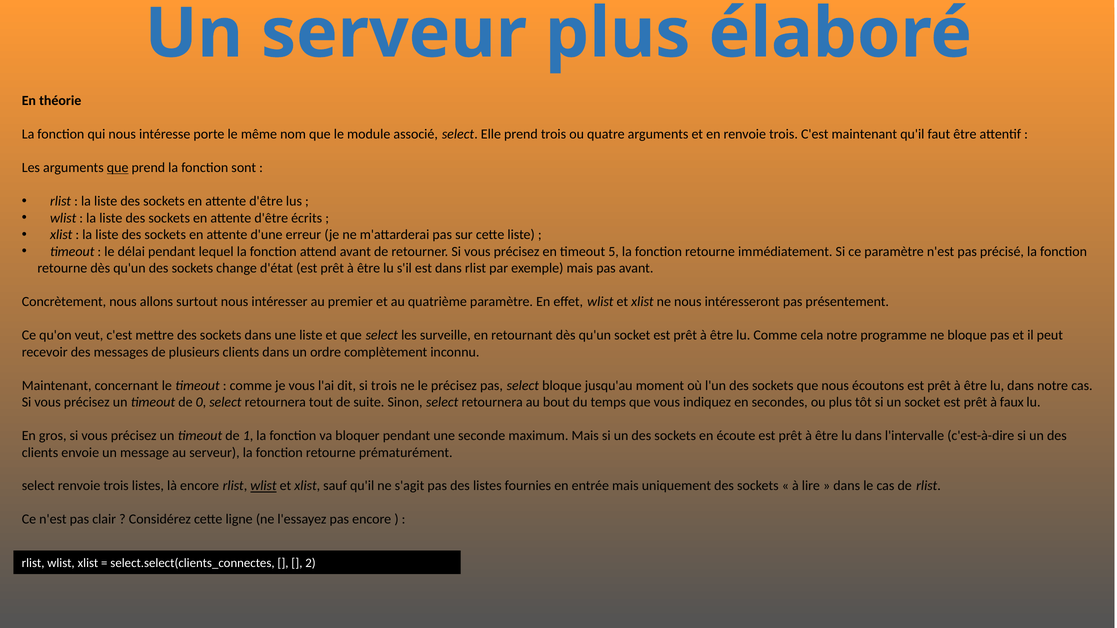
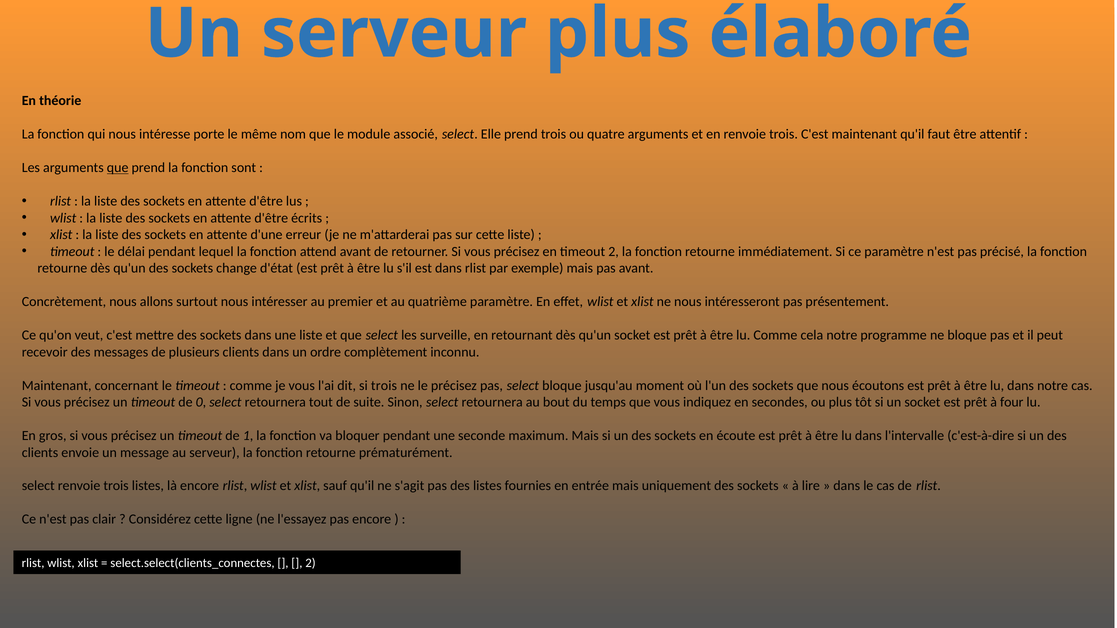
timeout 5: 5 -> 2
faux: faux -> four
wlist at (263, 486) underline: present -> none
